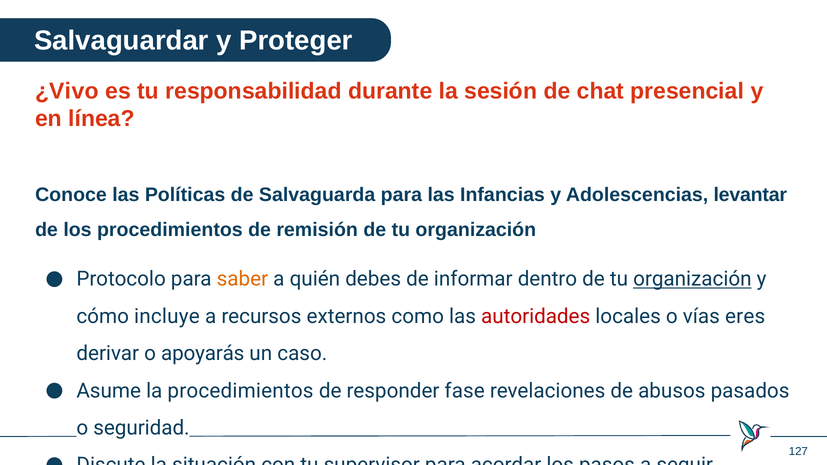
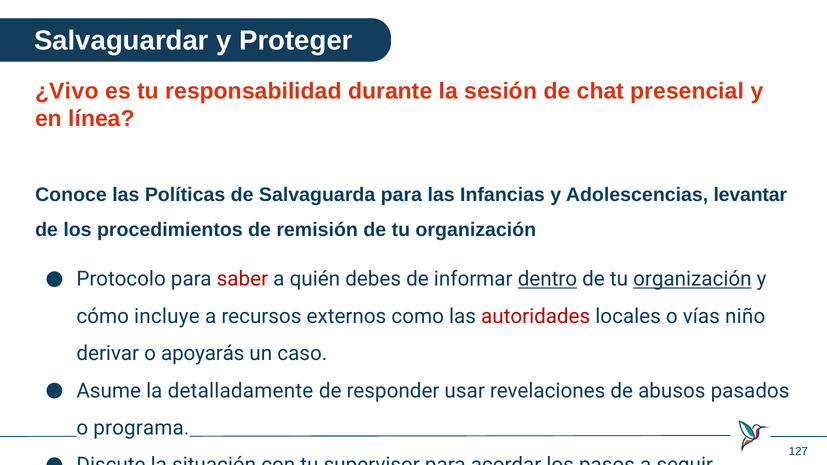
saber colour: orange -> red
dentro underline: none -> present
eres: eres -> niño
la procedimientos: procedimientos -> detalladamente
fase: fase -> usar
seguridad: seguridad -> programa
